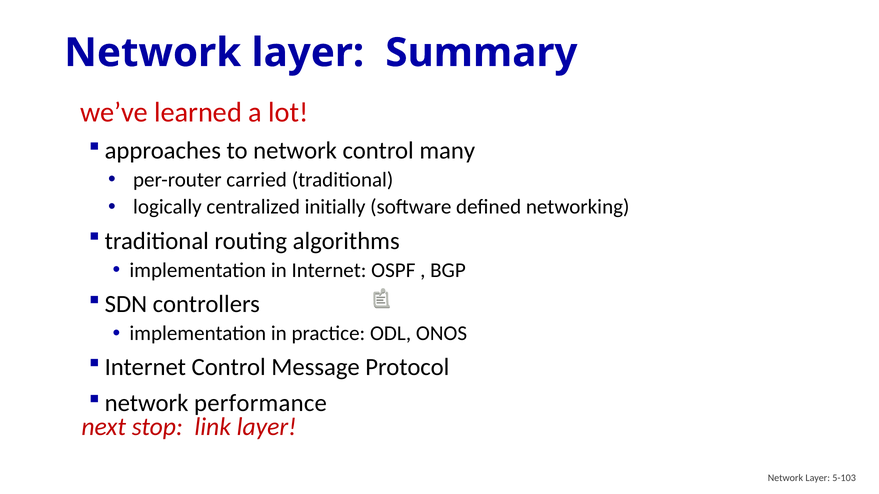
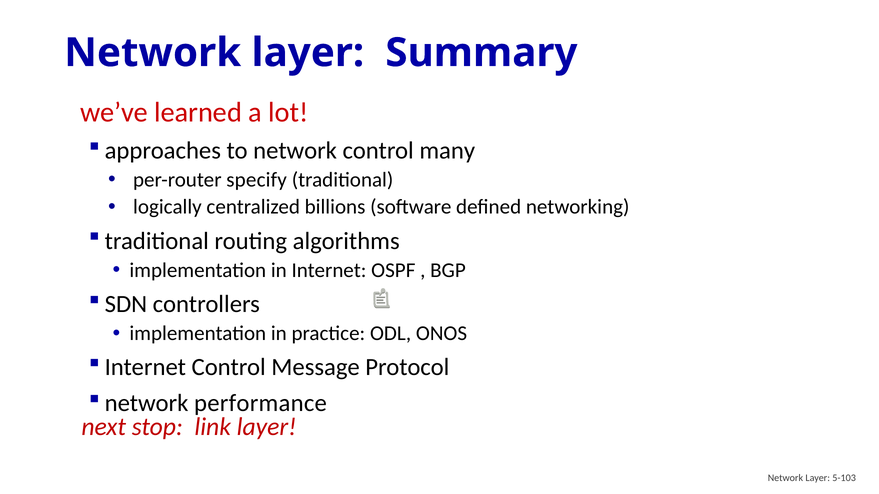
carried: carried -> specify
initially: initially -> billions
